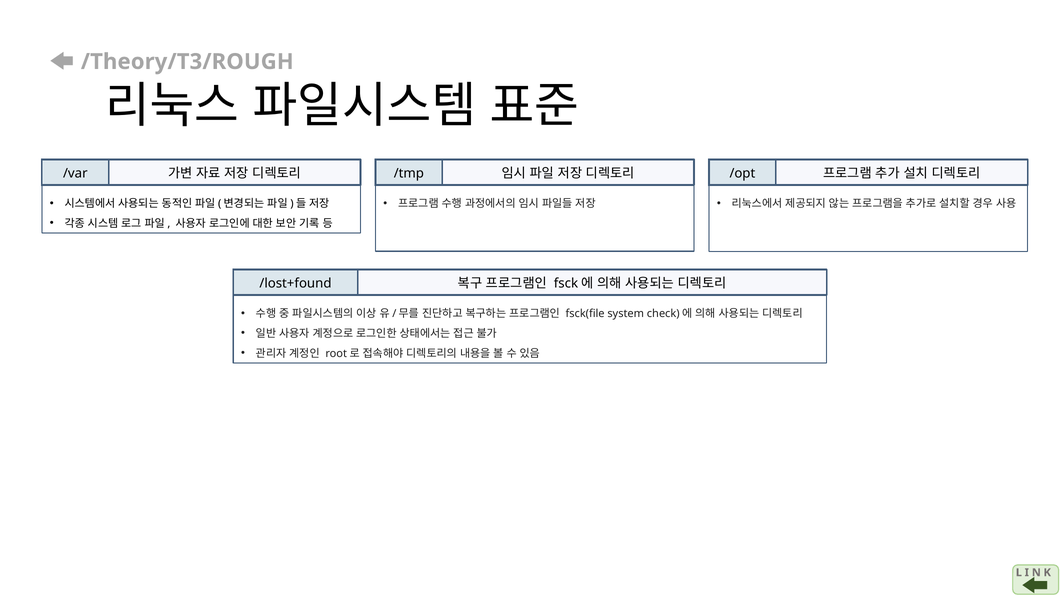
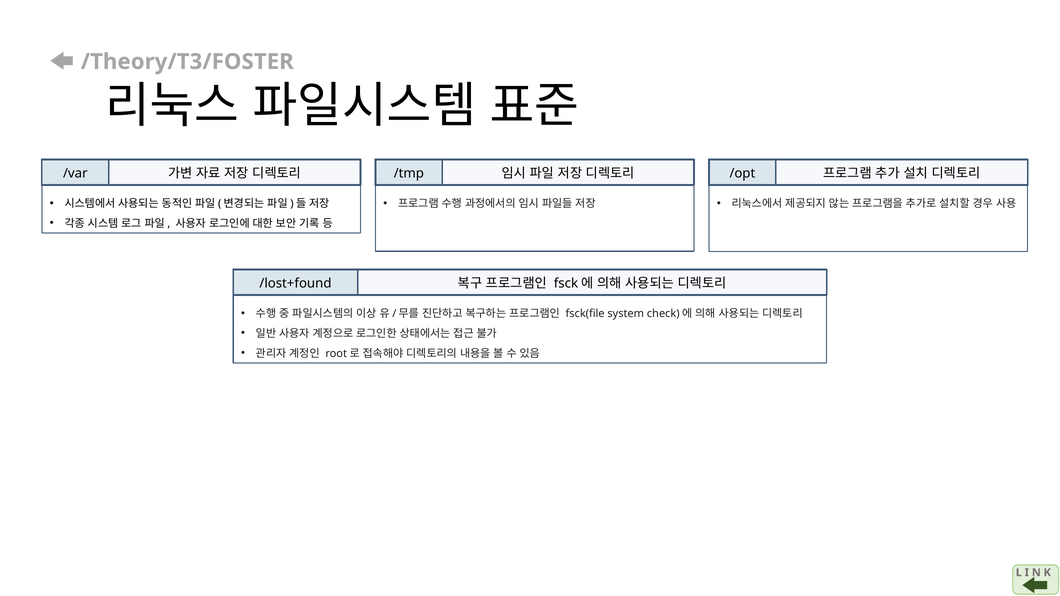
/Theory/T3/ROUGH: /Theory/T3/ROUGH -> /Theory/T3/FOSTER
